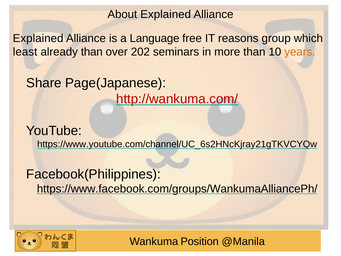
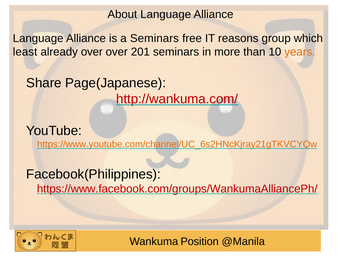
About Explained: Explained -> Language
Explained at (38, 38): Explained -> Language
a Language: Language -> Seminars
already than: than -> over
202: 202 -> 201
https://www.youtube.com/channel/UC_6s2HNcKjray21gTKVCYQw colour: black -> orange
https://www.facebook.com/groups/WankumaAlliancePh/ colour: black -> red
